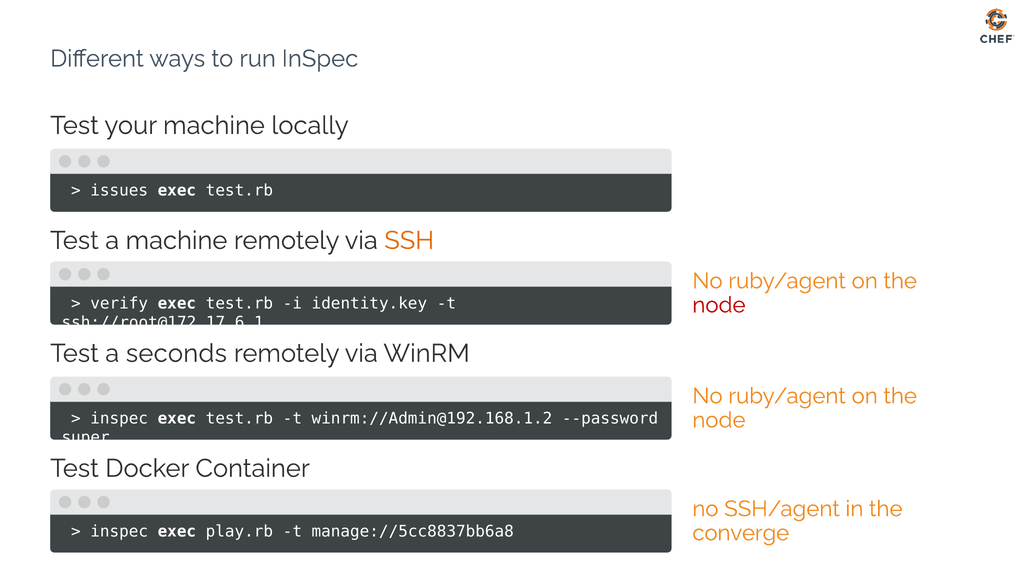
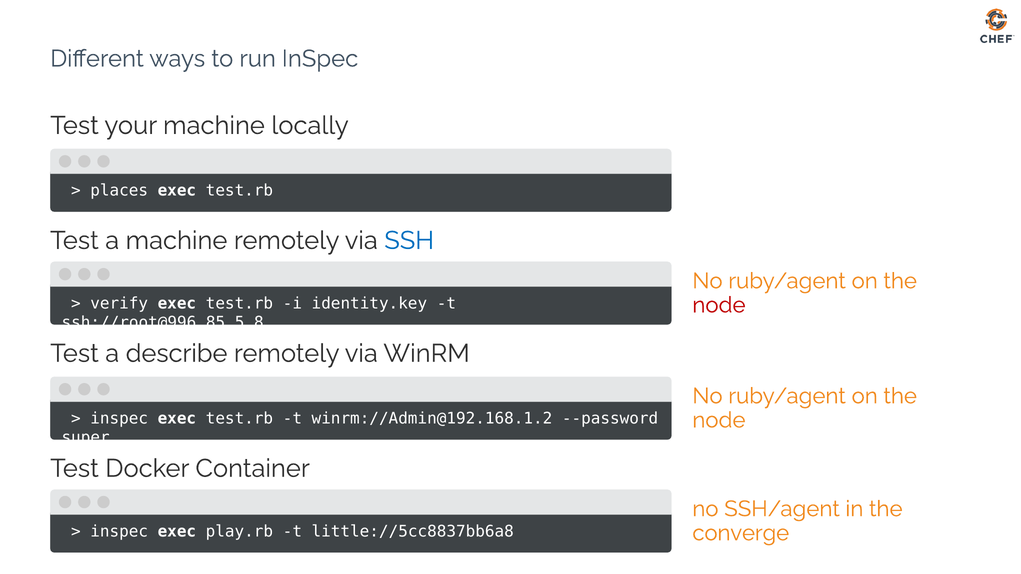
issues: issues -> places
SSH colour: orange -> blue
ssh://root@172.17.6.1: ssh://root@172.17.6.1 -> ssh://root@996.85.5.8
seconds: seconds -> describe
manage://5cc8837bb6a8: manage://5cc8837bb6a8 -> little://5cc8837bb6a8
